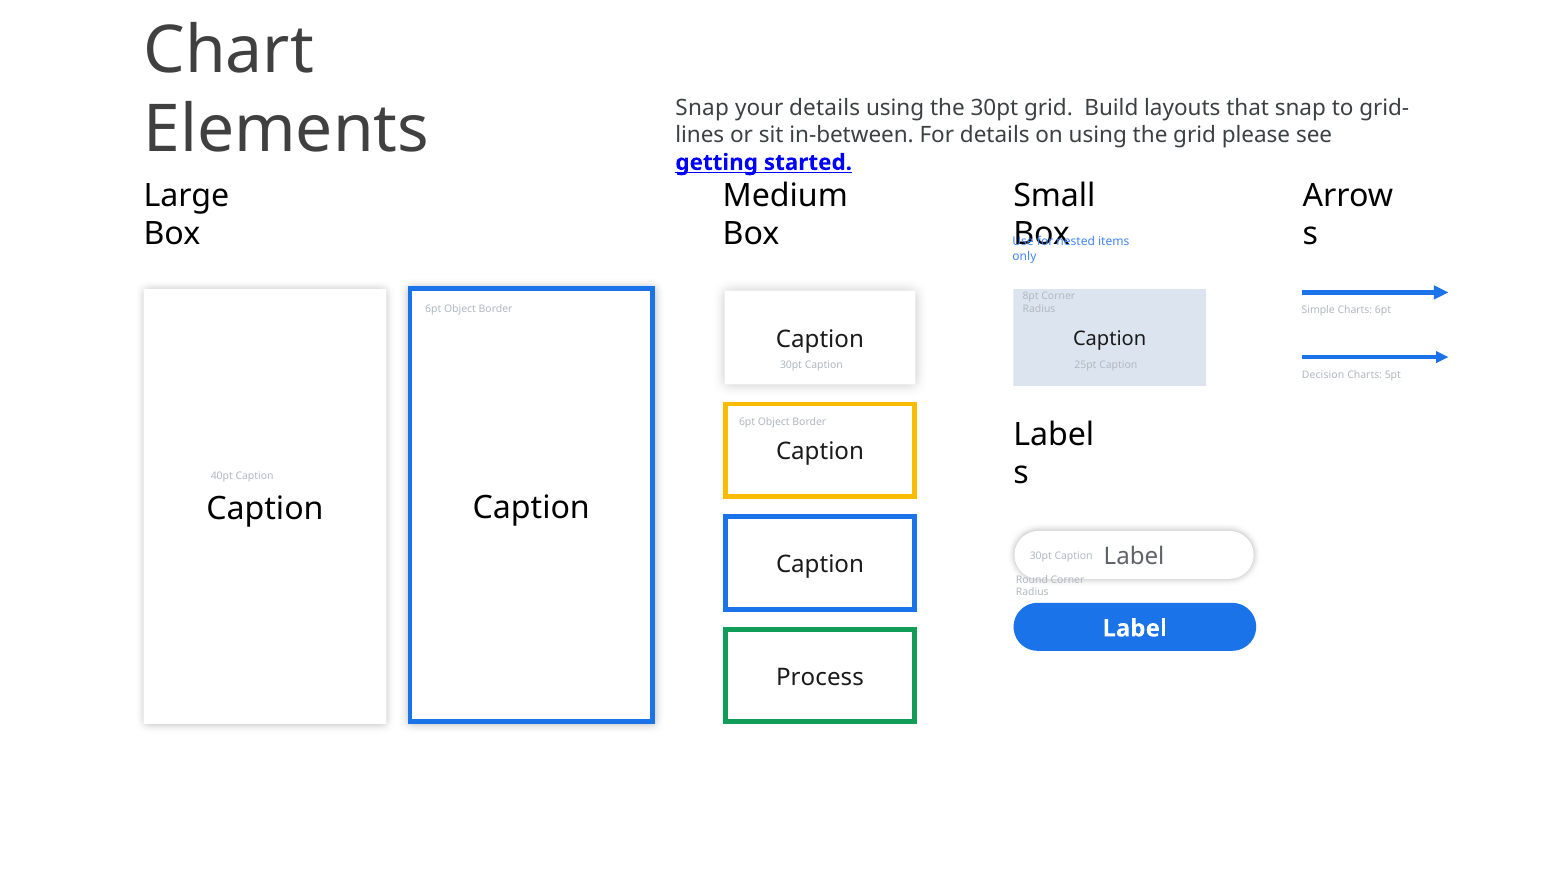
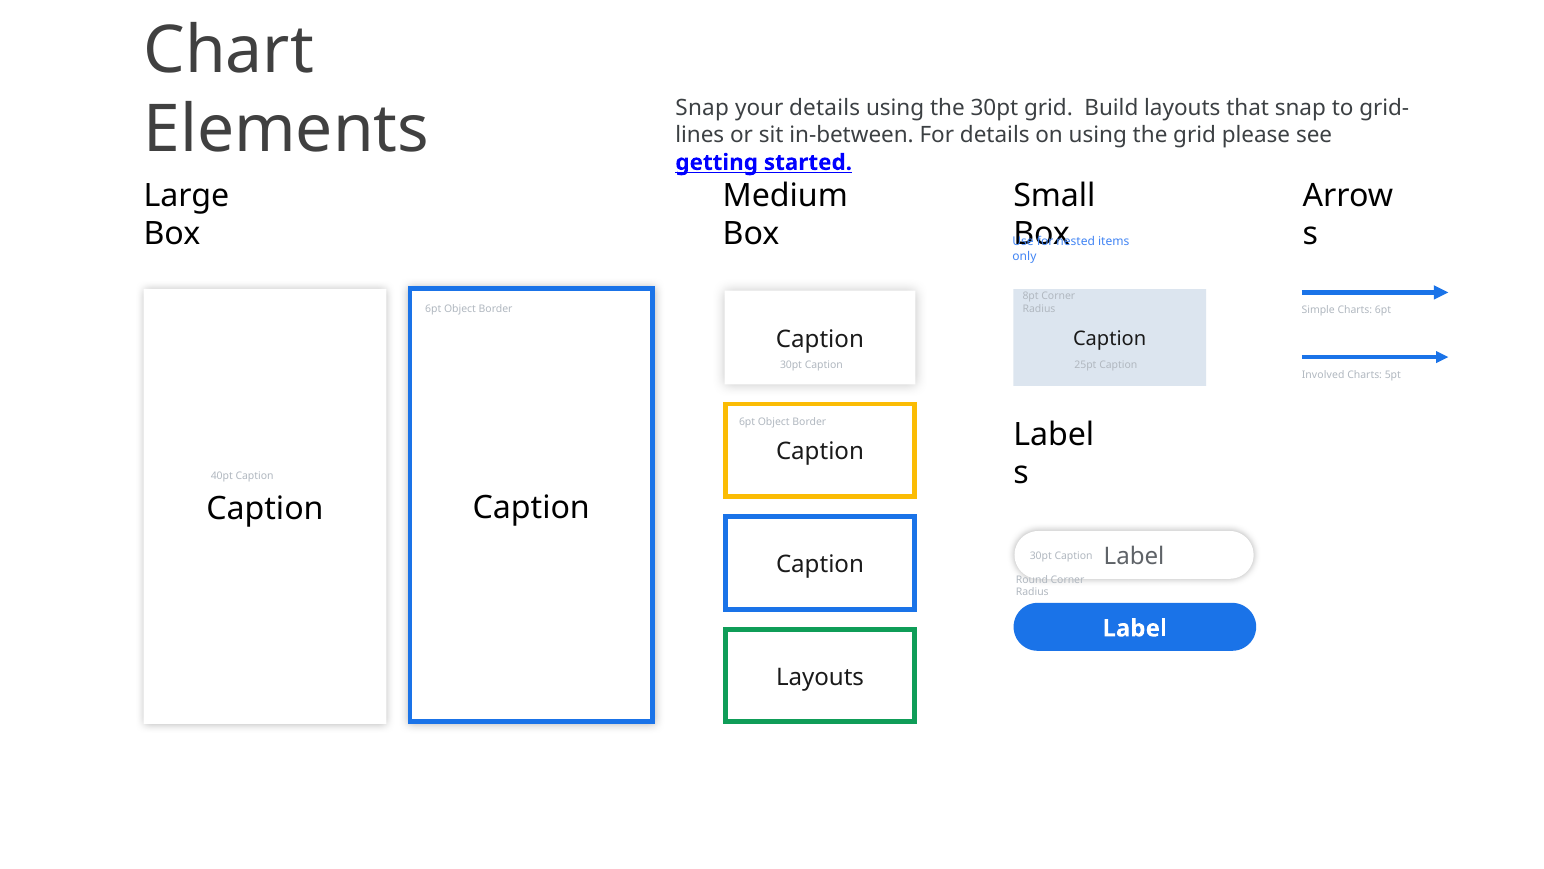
Decision: Decision -> Involved
Process at (820, 677): Process -> Layouts
